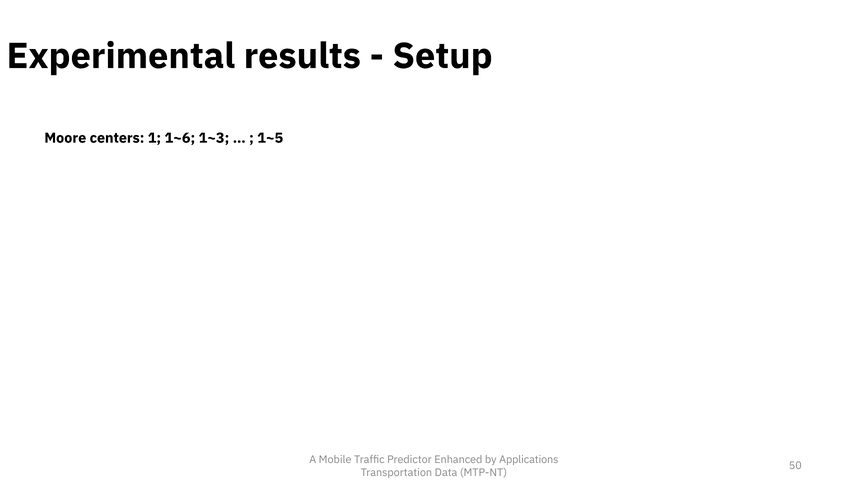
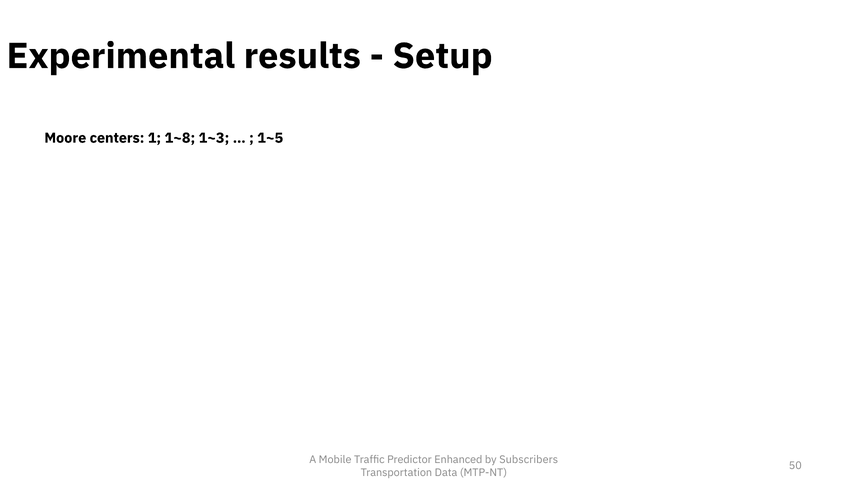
1~6: 1~6 -> 1~8
Applications: Applications -> Subscribers
